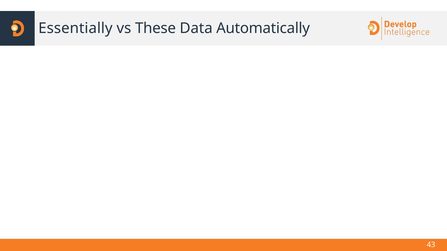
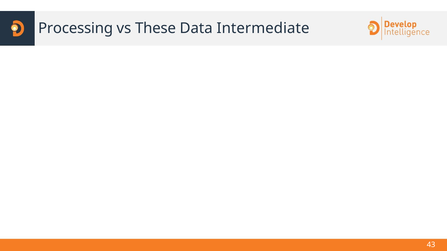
Essentially: Essentially -> Processing
Automatically: Automatically -> Intermediate
